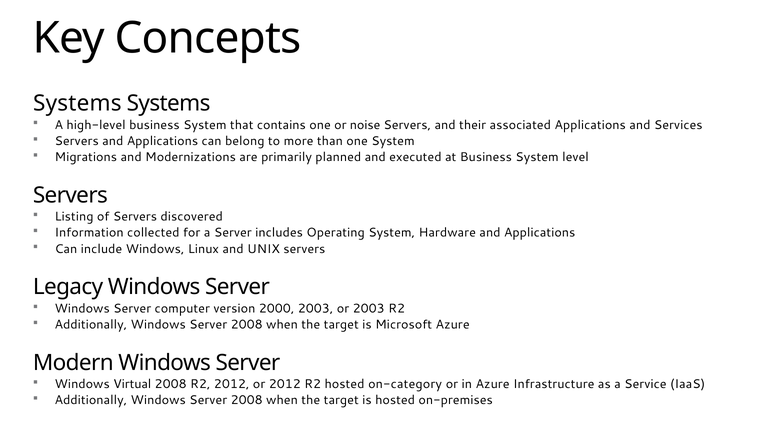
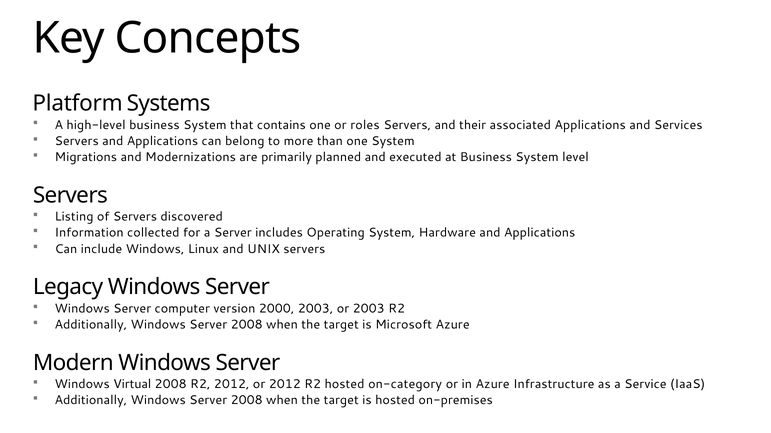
Systems at (77, 104): Systems -> Platform
noise: noise -> roles
